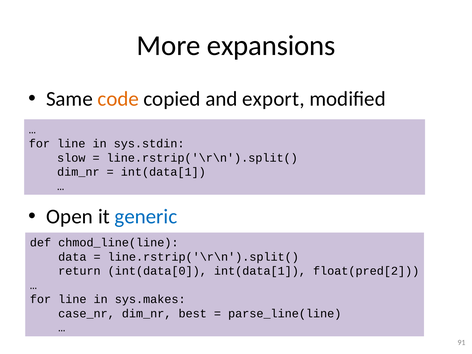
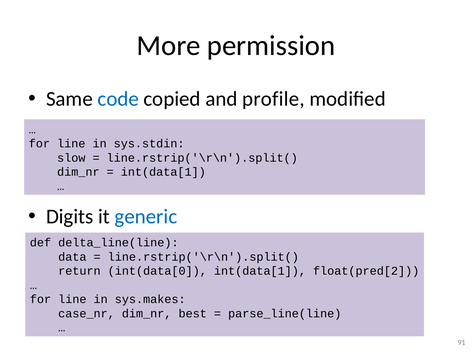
expansions: expansions -> permission
code colour: orange -> blue
export: export -> profile
Open: Open -> Digits
chmod_line(line: chmod_line(line -> delta_line(line
